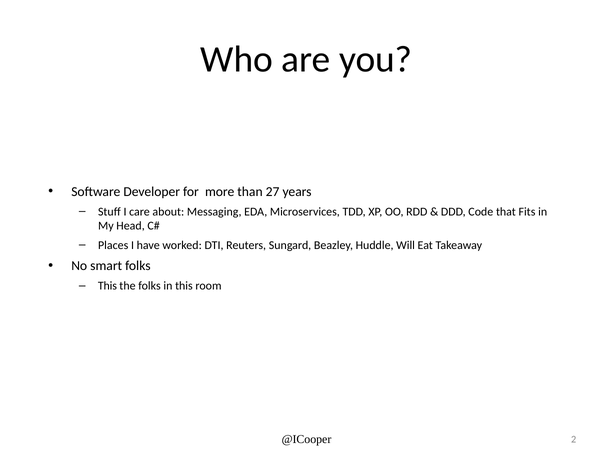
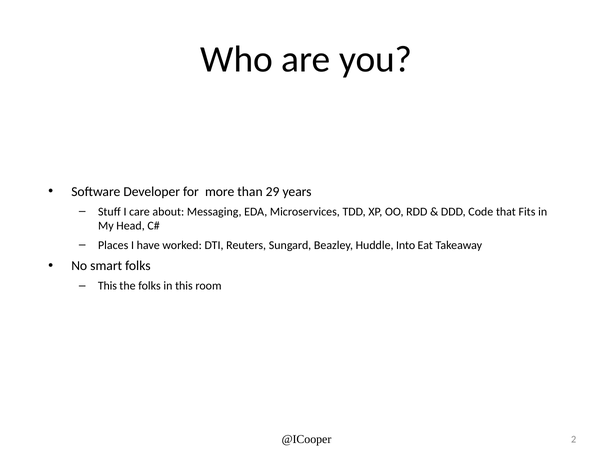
27: 27 -> 29
Will: Will -> Into
